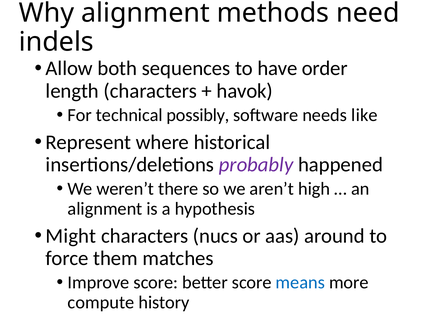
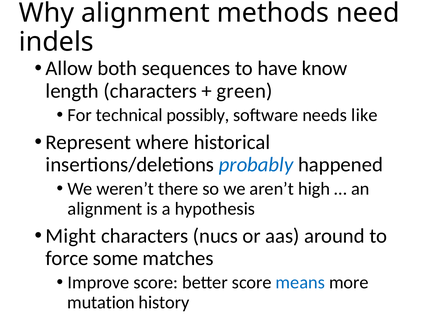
order: order -> know
havok: havok -> green
probably colour: purple -> blue
them: them -> some
compute: compute -> mutation
